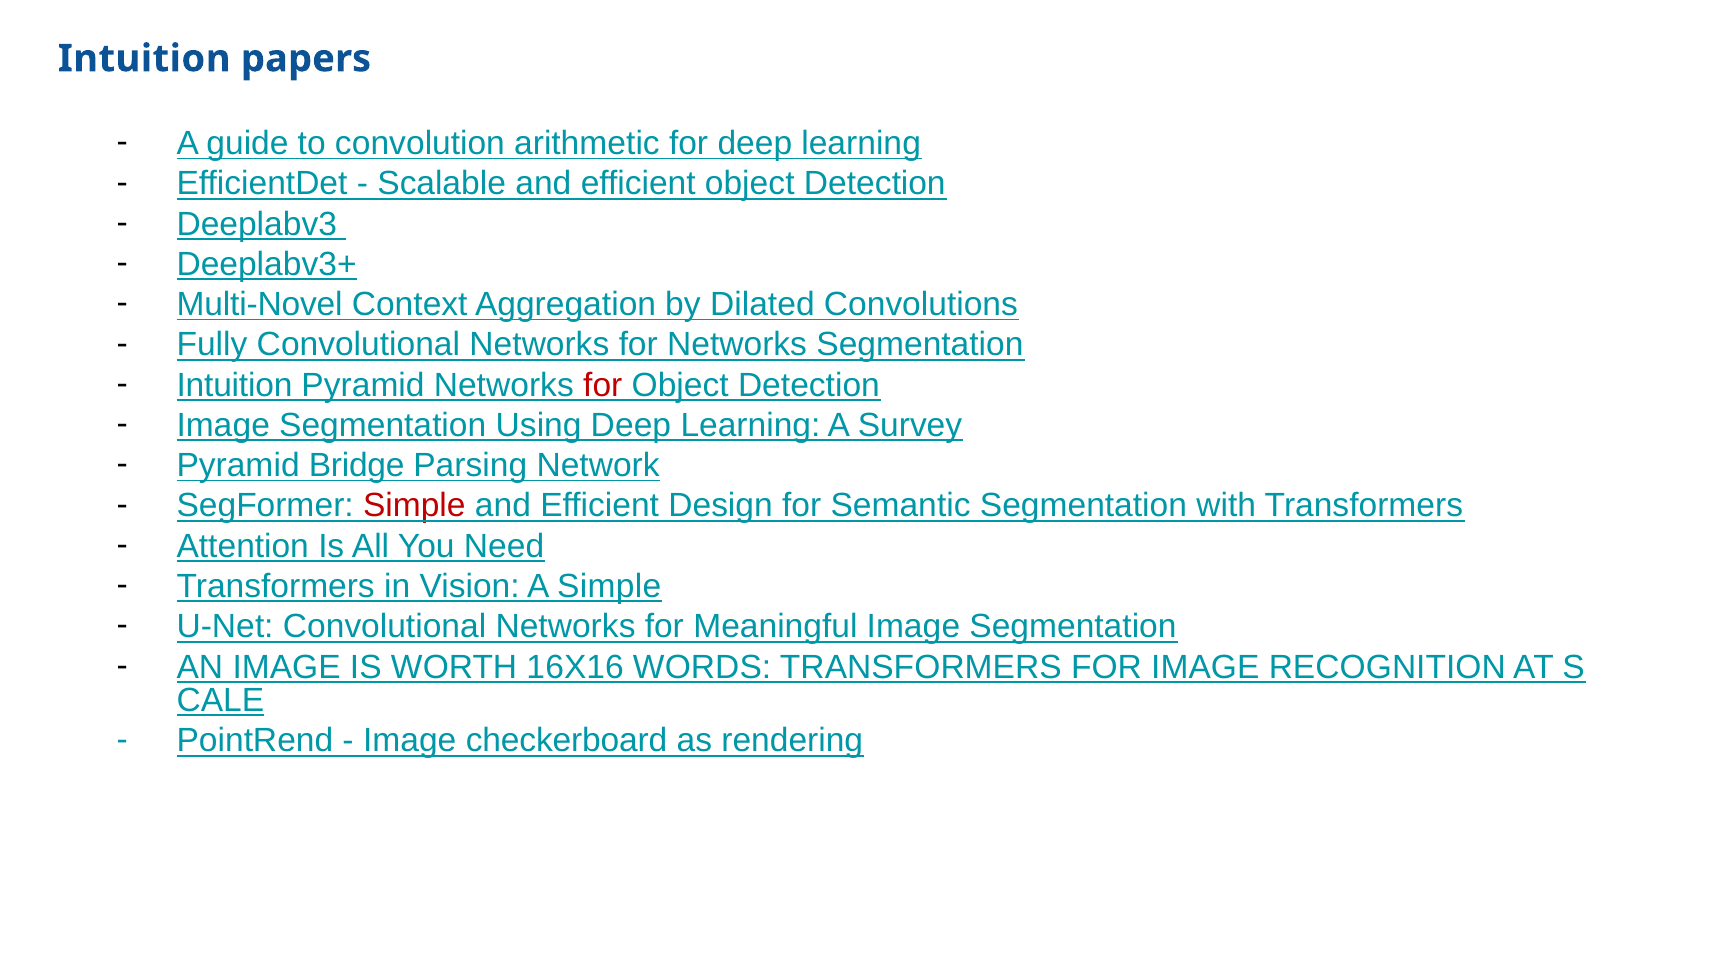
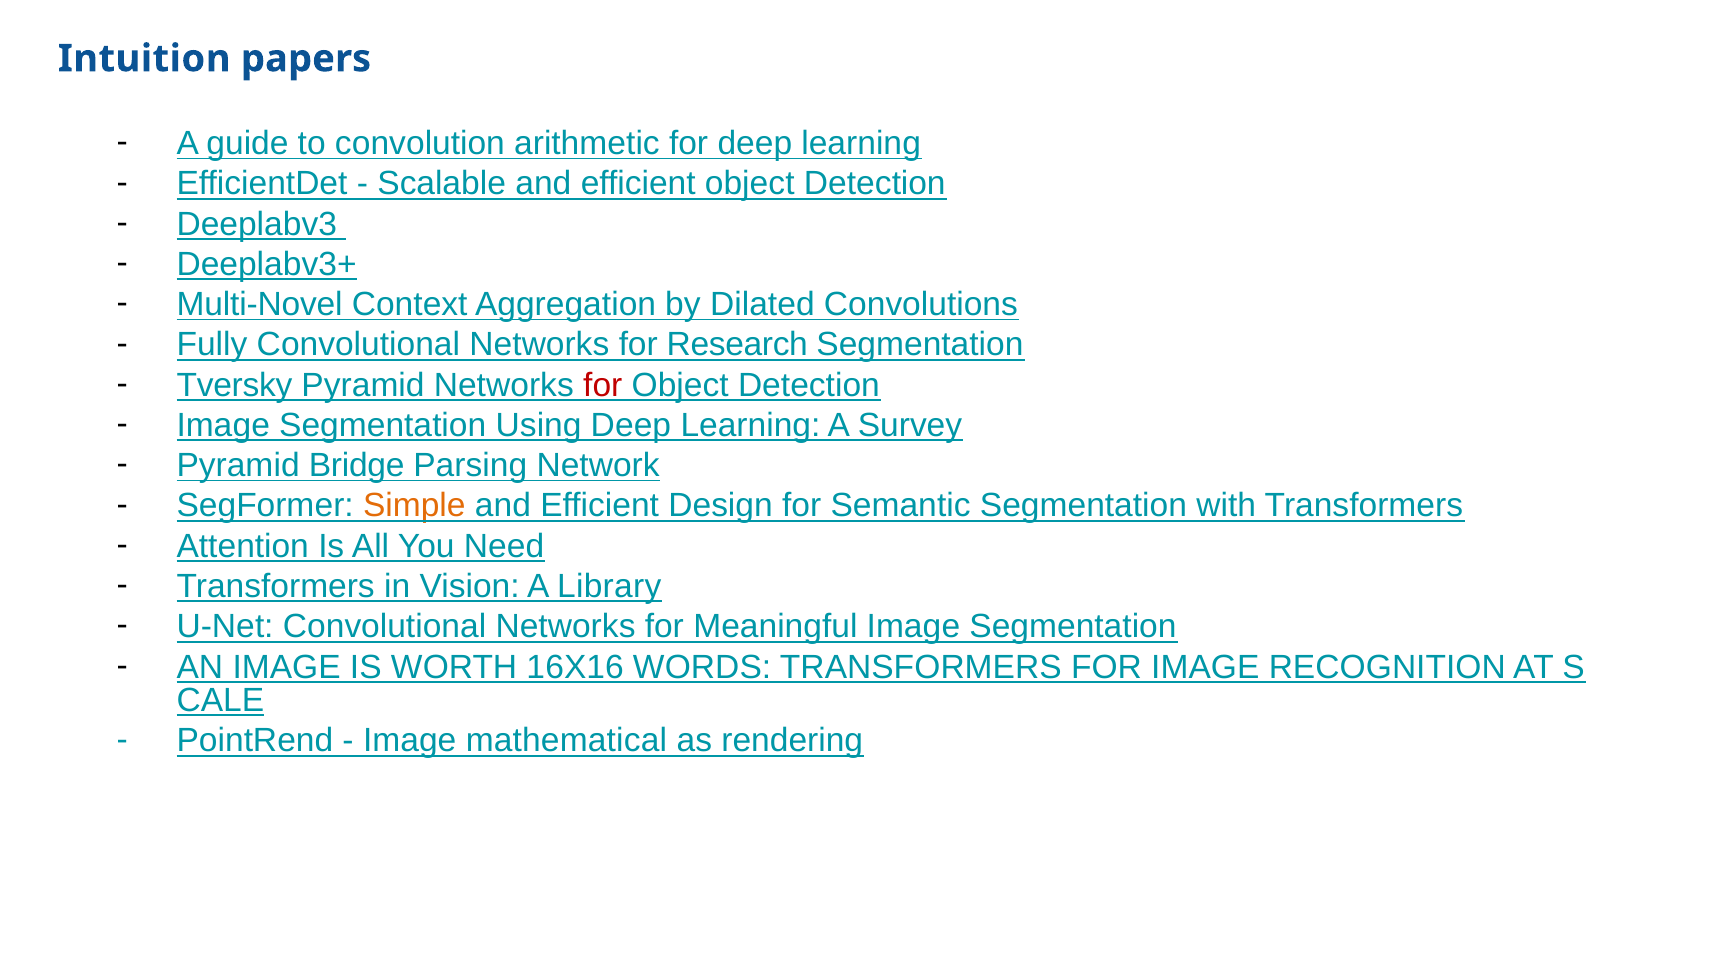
for Networks: Networks -> Research
Intuition at (235, 385): Intuition -> Tversky
Simple at (414, 506) colour: red -> orange
A Simple: Simple -> Library
checkerboard: checkerboard -> mathematical
